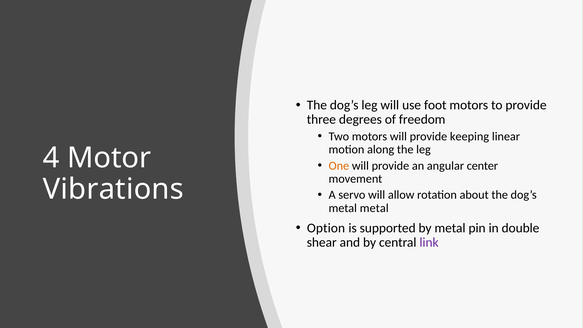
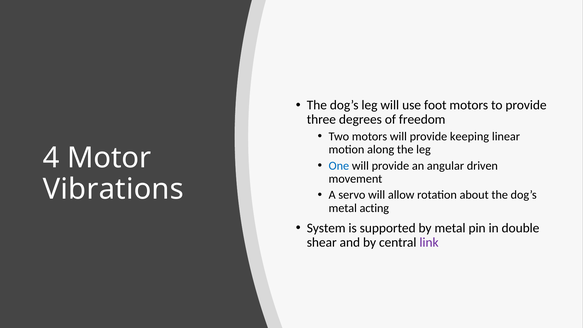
One colour: orange -> blue
center: center -> driven
metal metal: metal -> acting
Option: Option -> System
